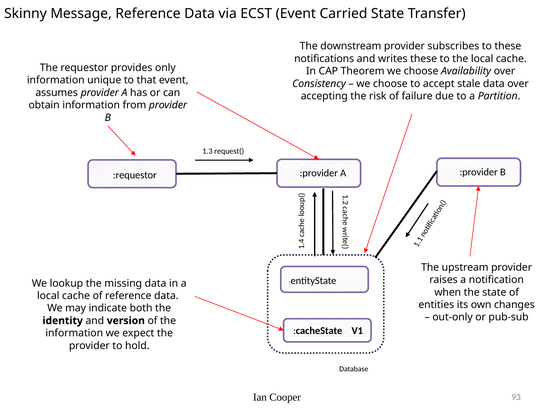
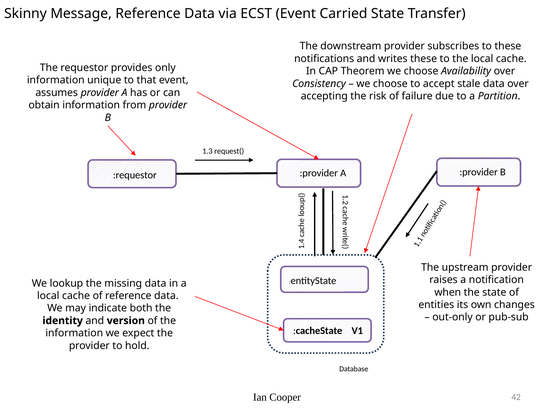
93: 93 -> 42
